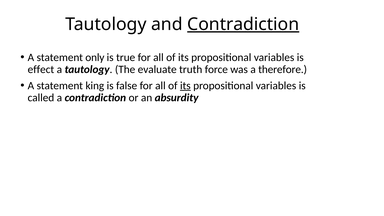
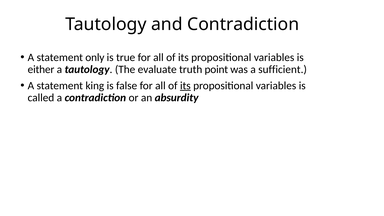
Contradiction at (243, 24) underline: present -> none
effect: effect -> either
force: force -> point
therefore: therefore -> sufficient
